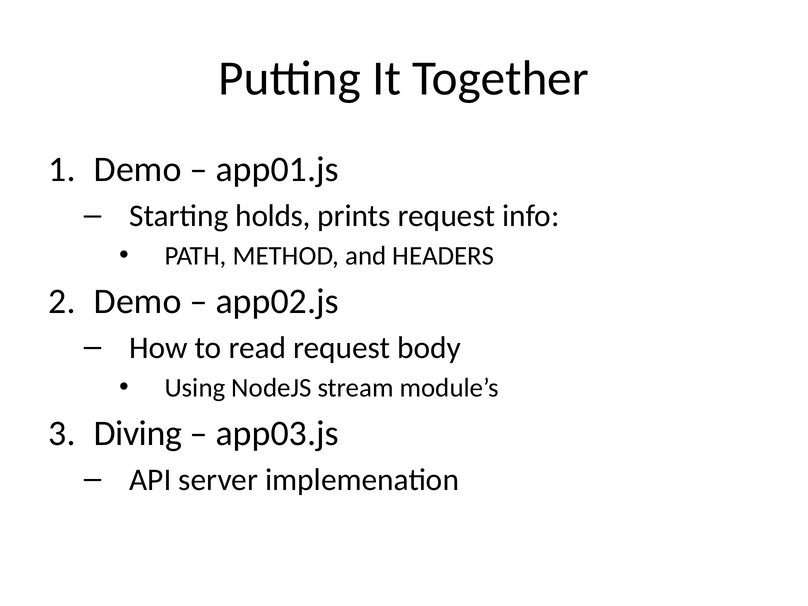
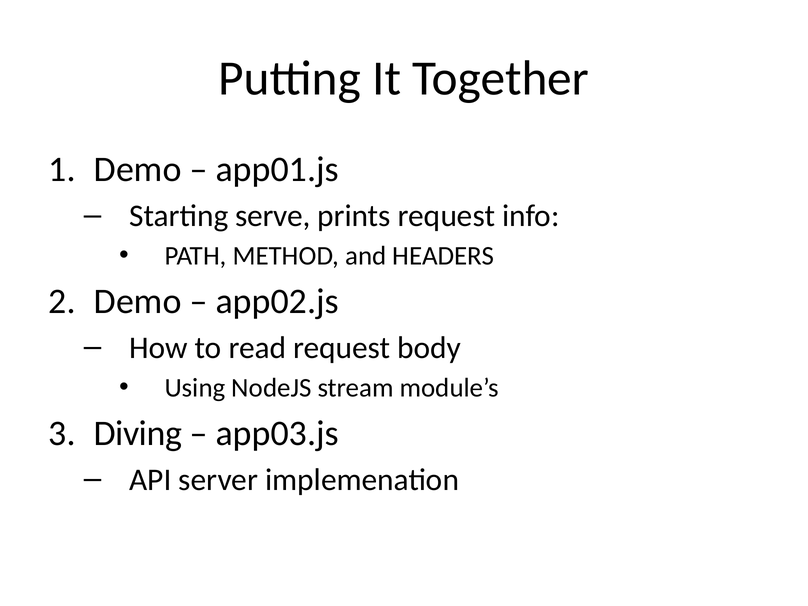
holds: holds -> serve
